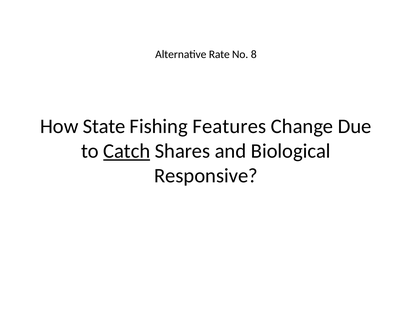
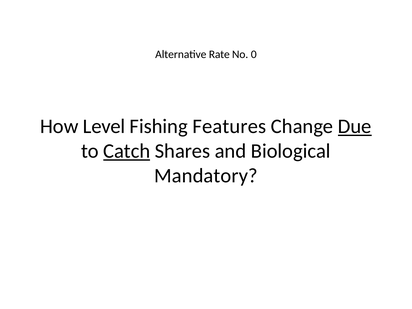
8: 8 -> 0
State: State -> Level
Due underline: none -> present
Responsive: Responsive -> Mandatory
